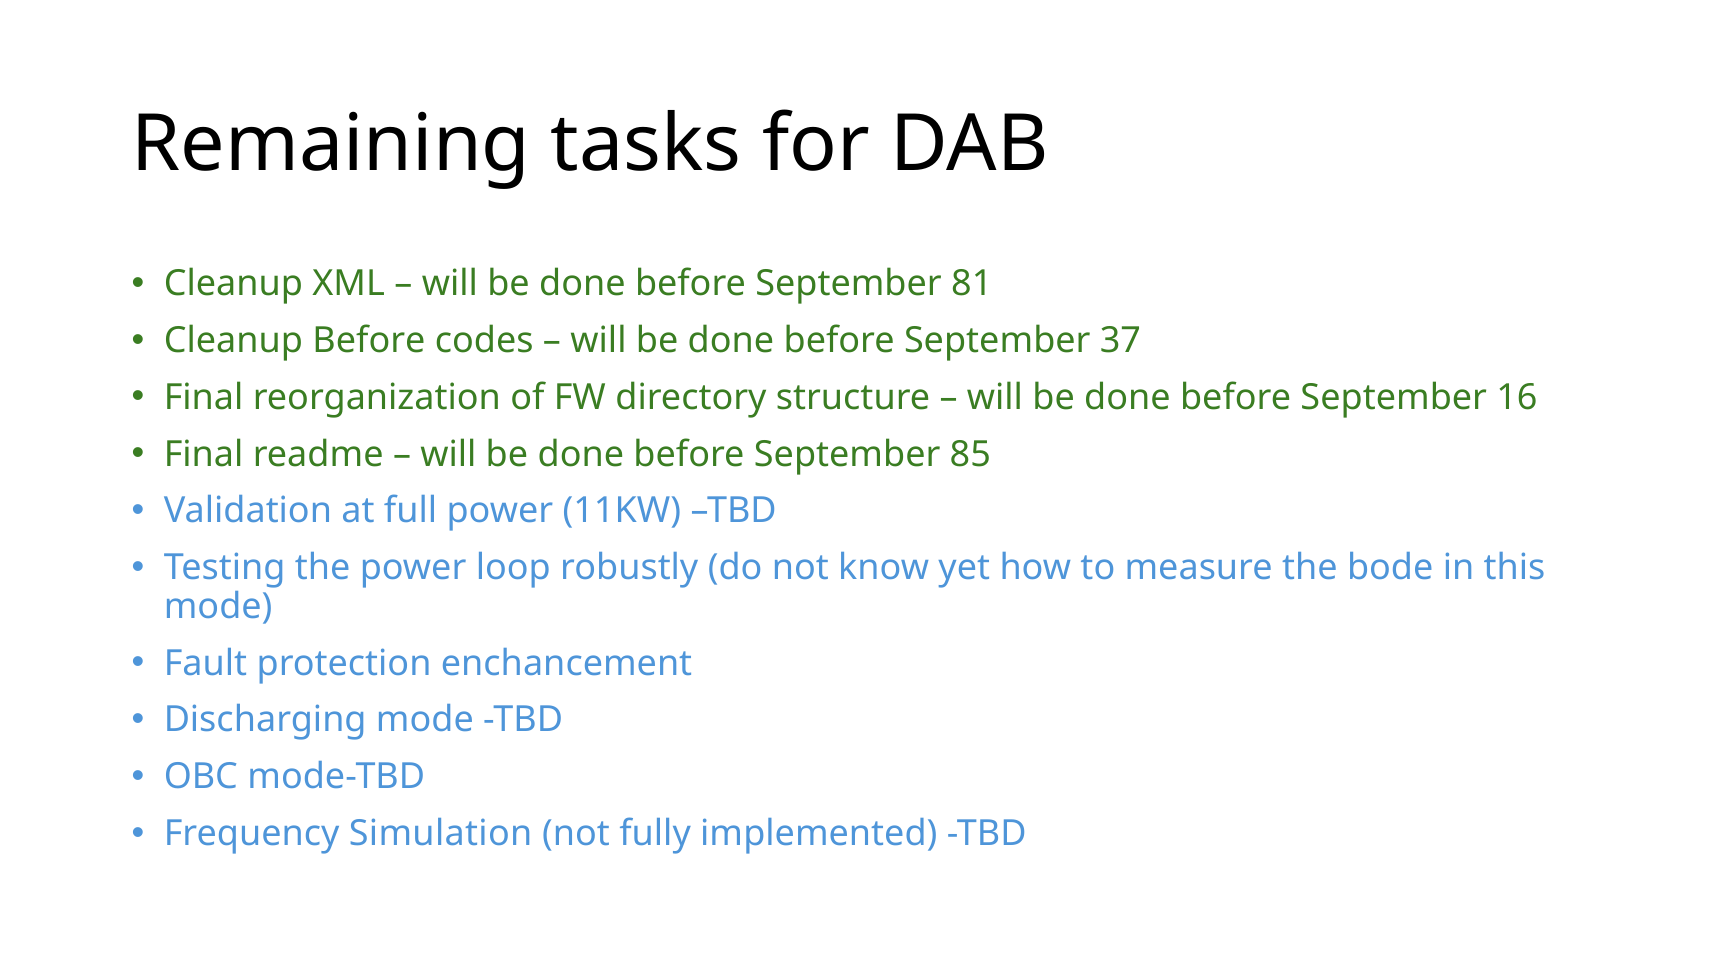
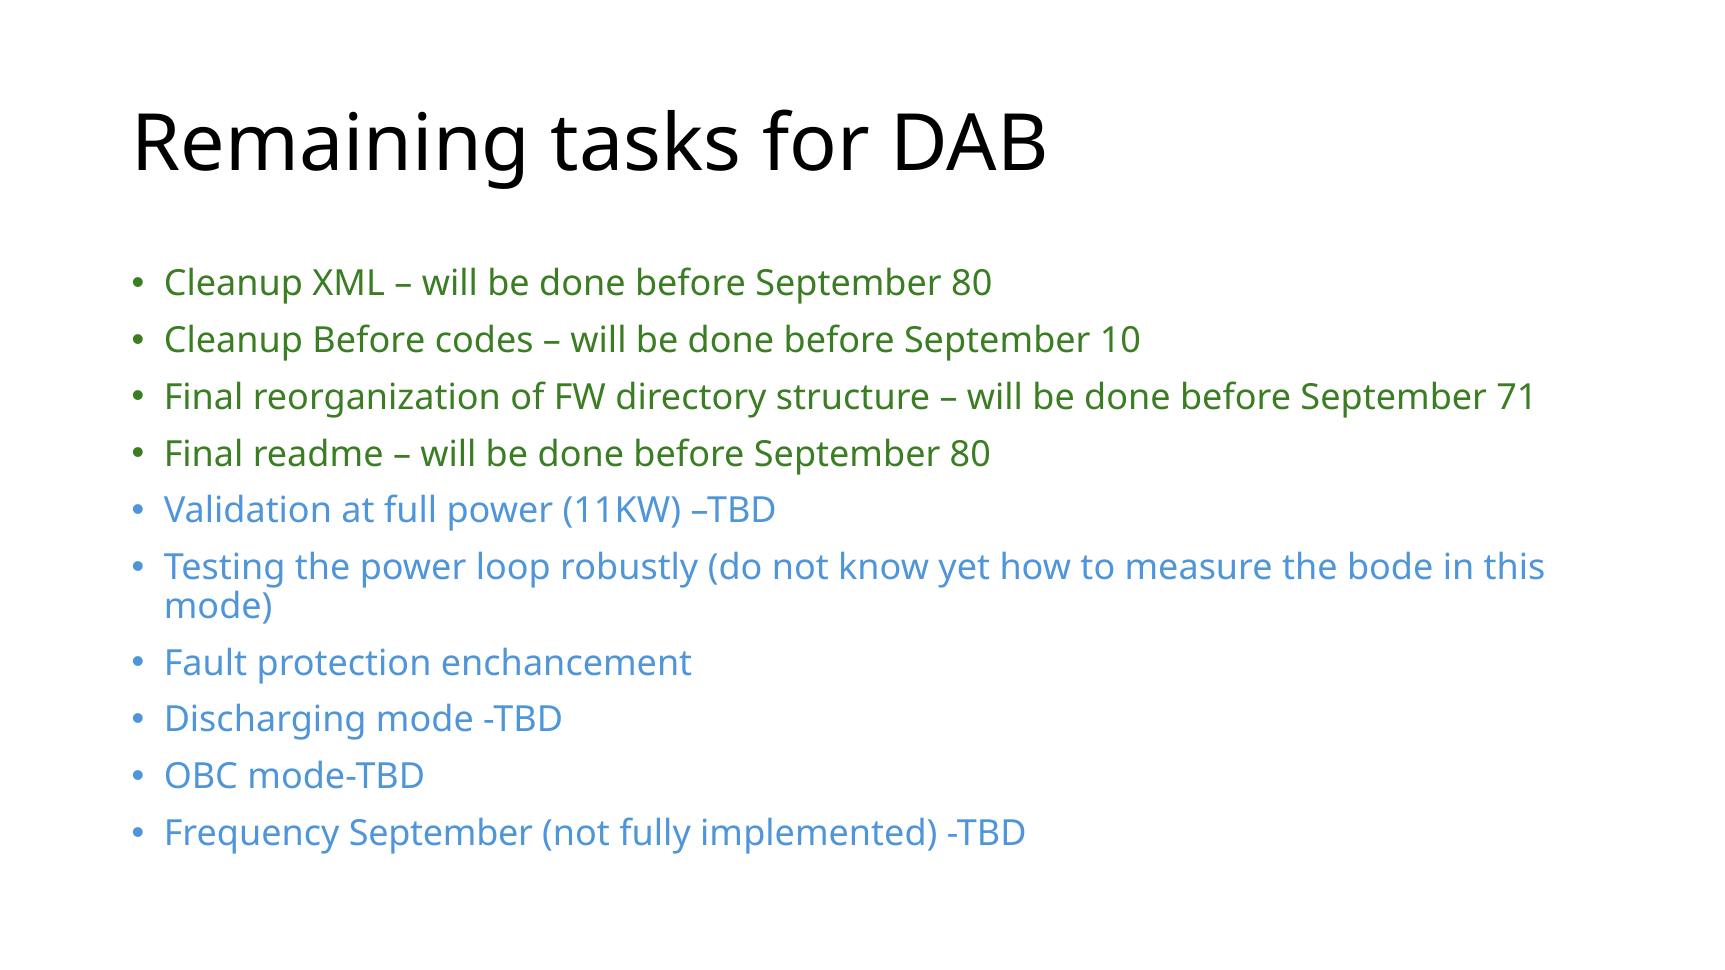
81 at (972, 284): 81 -> 80
37: 37 -> 10
16: 16 -> 71
85 at (970, 454): 85 -> 80
Frequency Simulation: Simulation -> September
